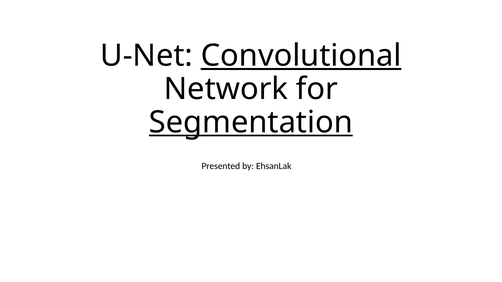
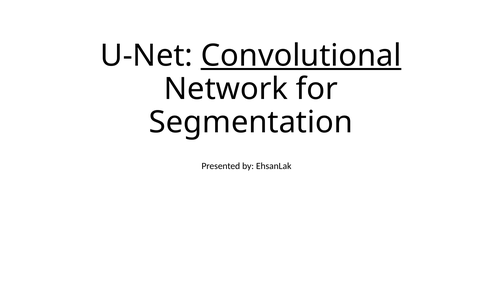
Segmentation underline: present -> none
